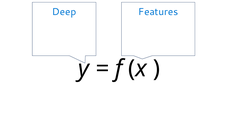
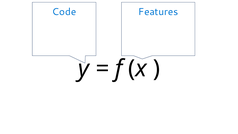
Deep: Deep -> Code
